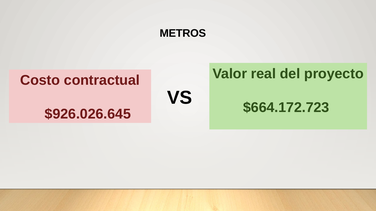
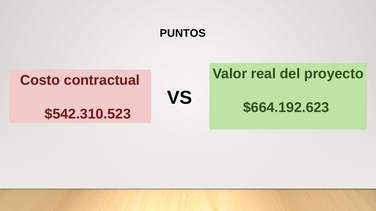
METROS: METROS -> PUNTOS
$664.172.723: $664.172.723 -> $664.192.623
$926.026.645: $926.026.645 -> $542.310.523
